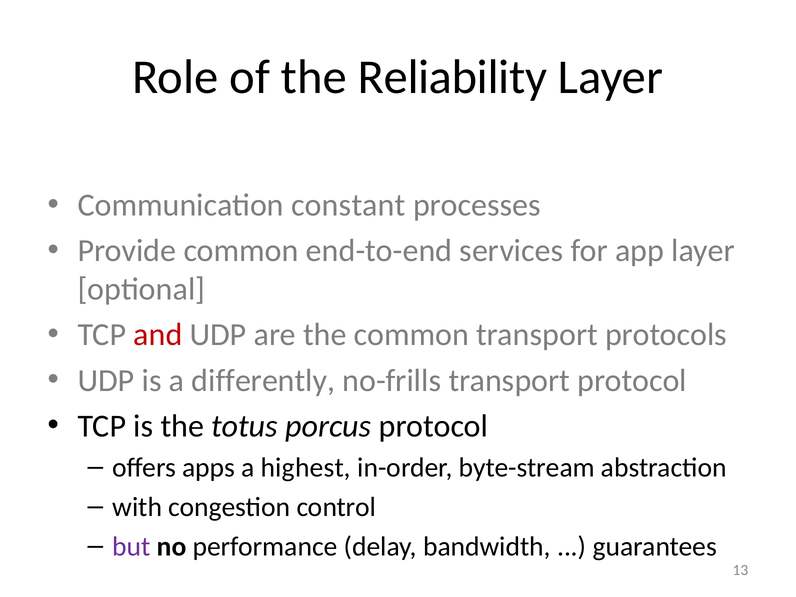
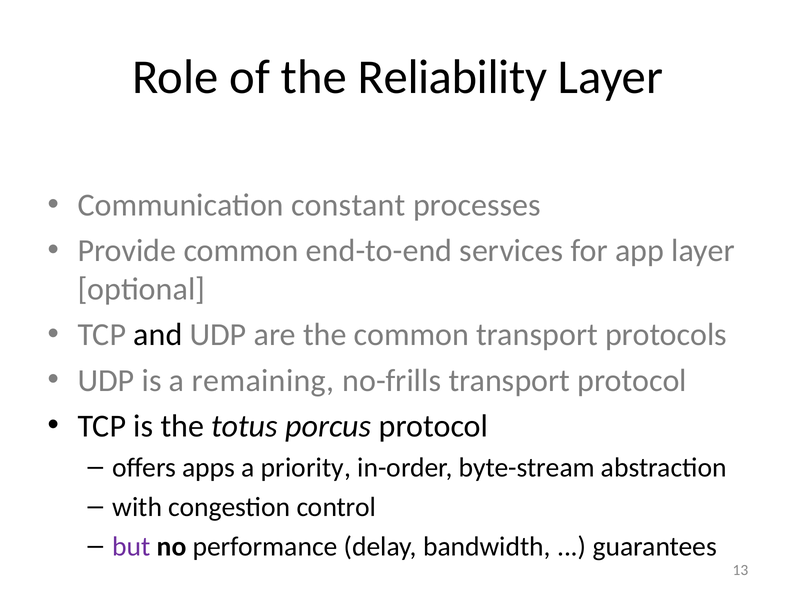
and colour: red -> black
differently: differently -> remaining
highest: highest -> priority
